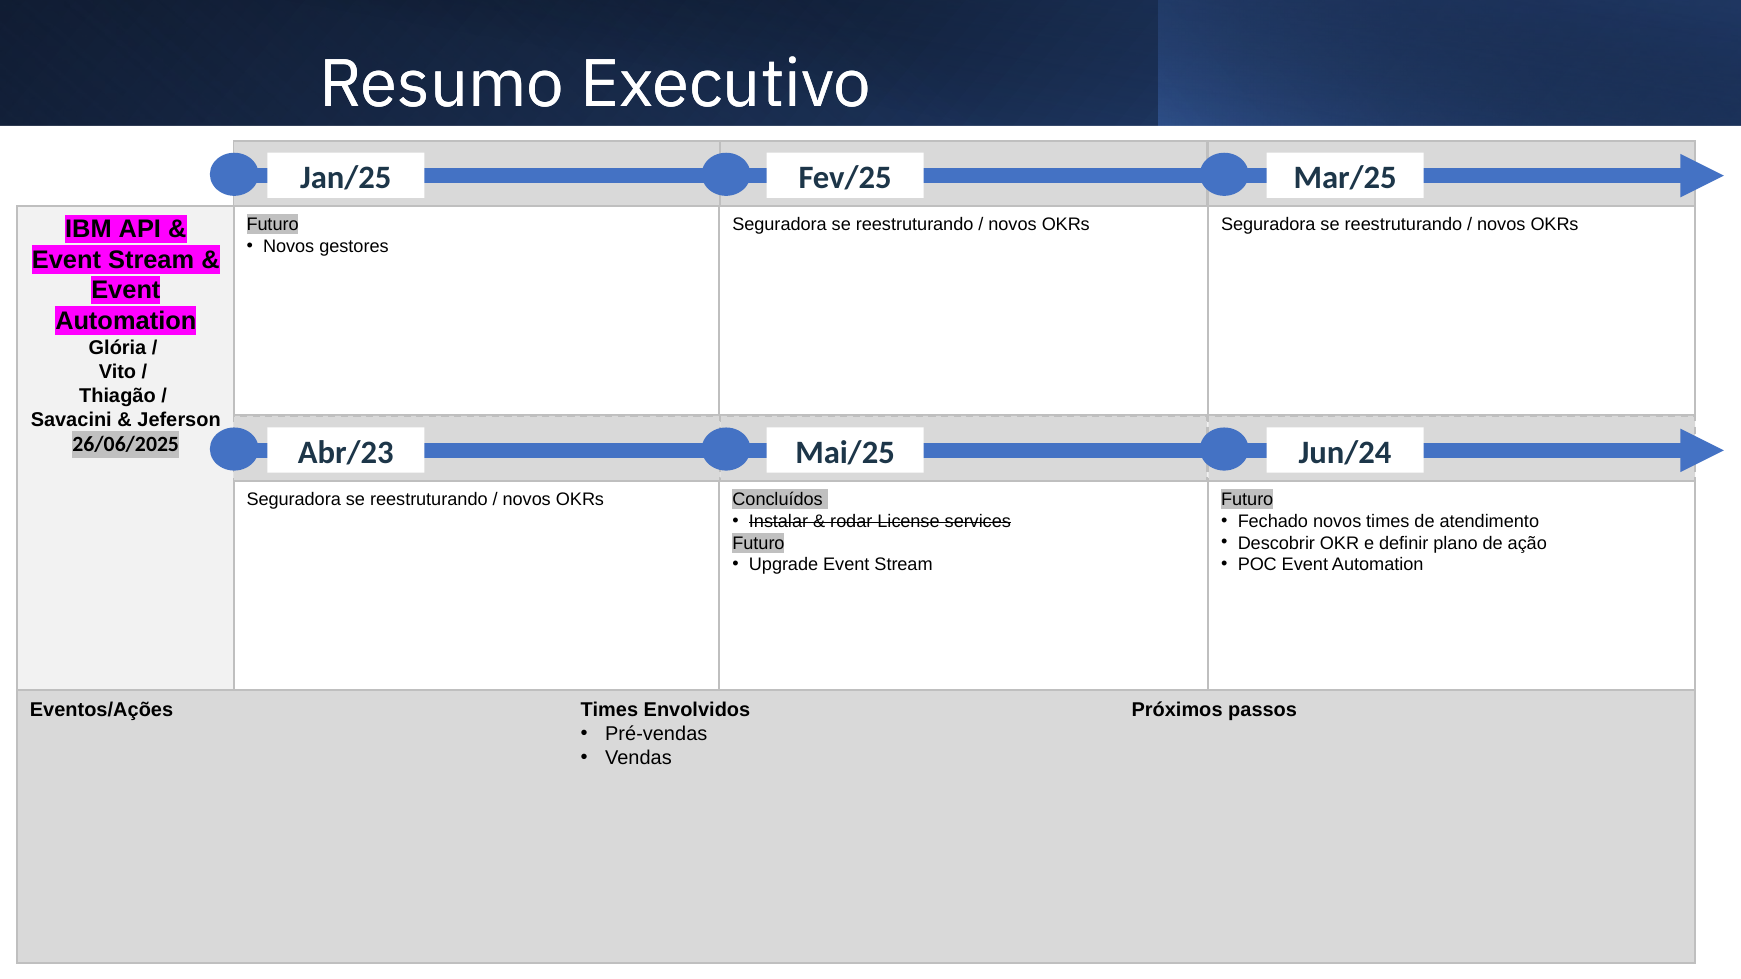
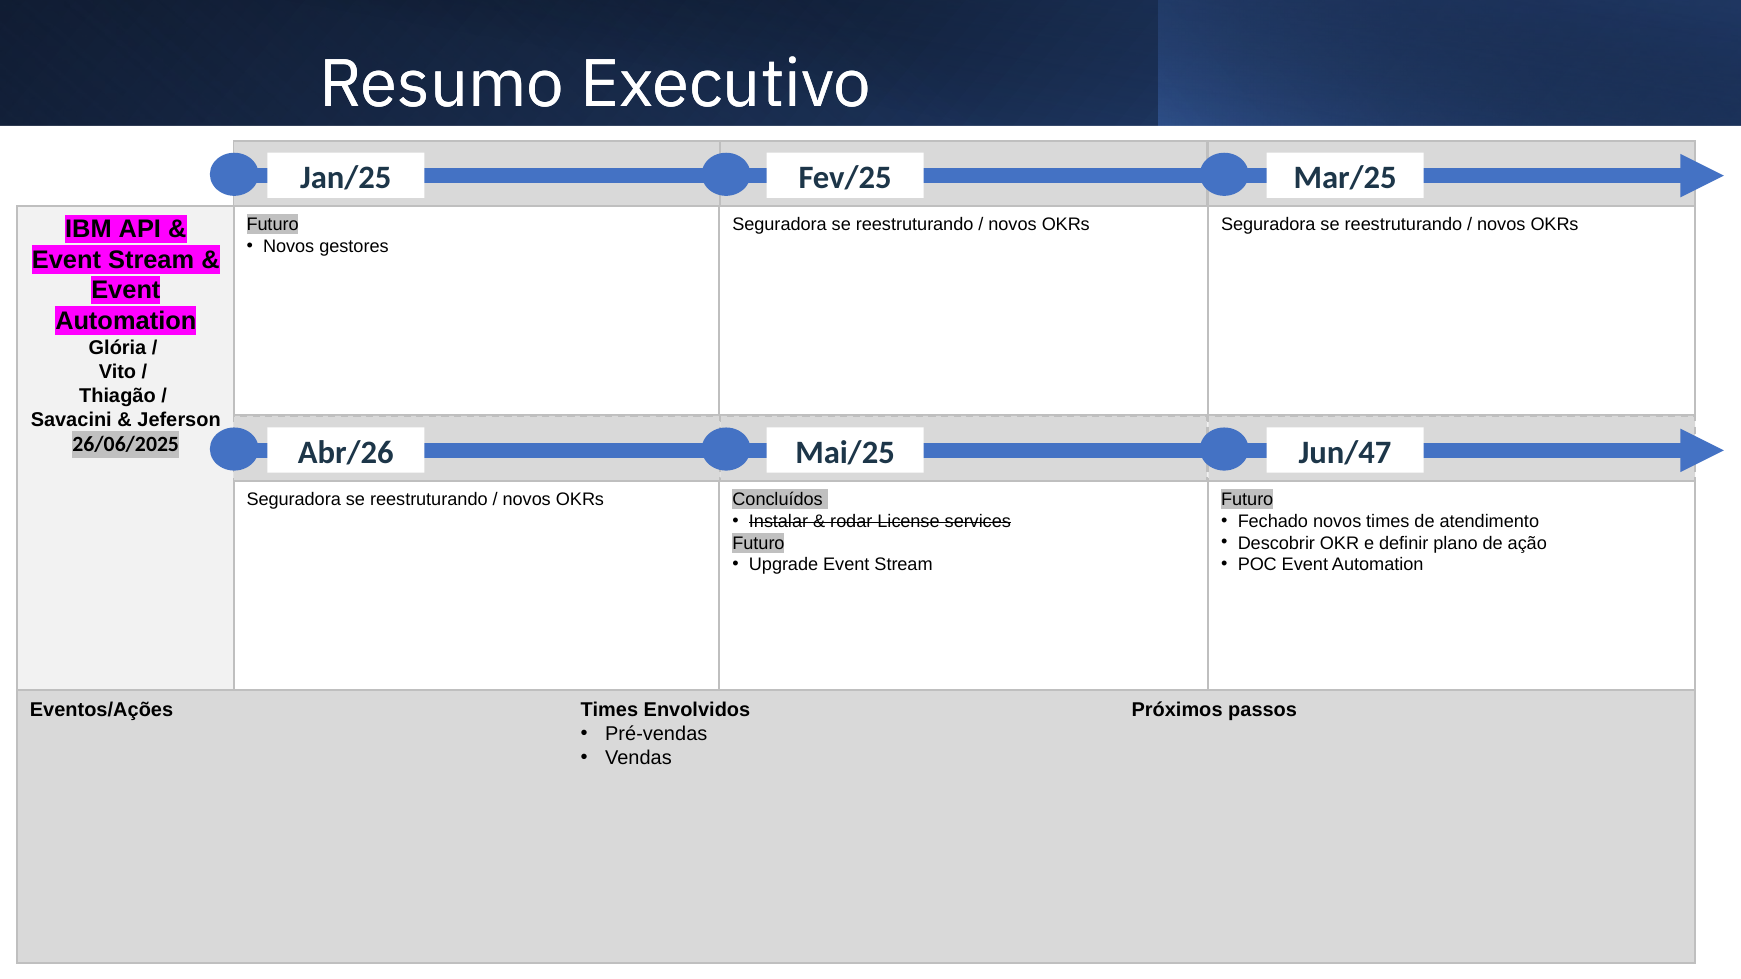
Abr/23: Abr/23 -> Abr/26
Jun/24: Jun/24 -> Jun/47
